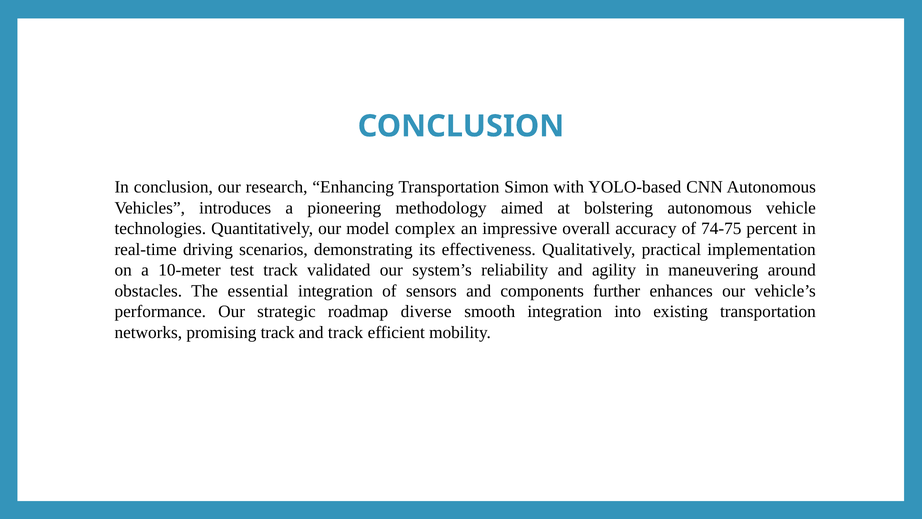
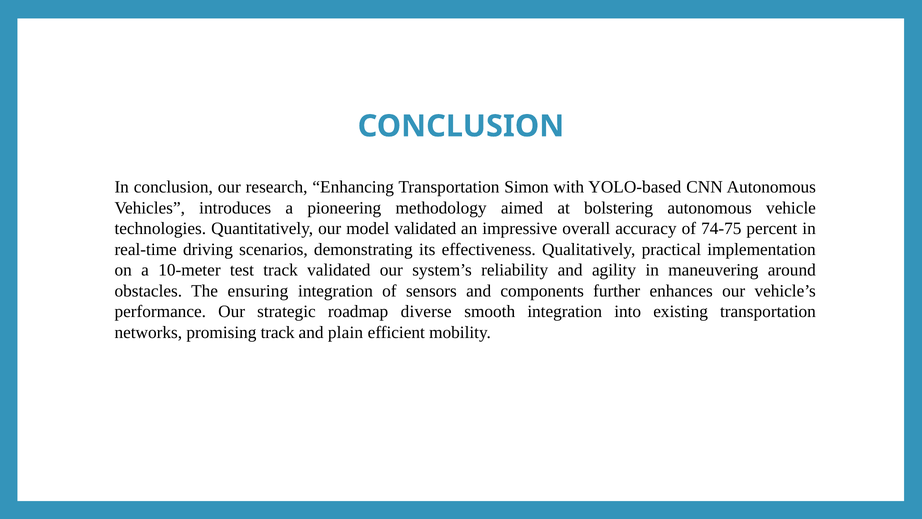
model complex: complex -> validated
essential: essential -> ensuring
and track: track -> plain
